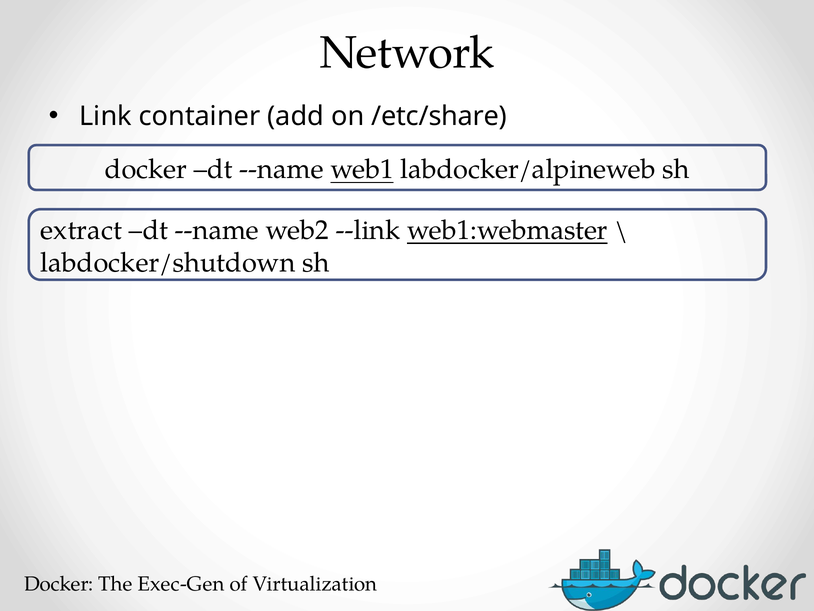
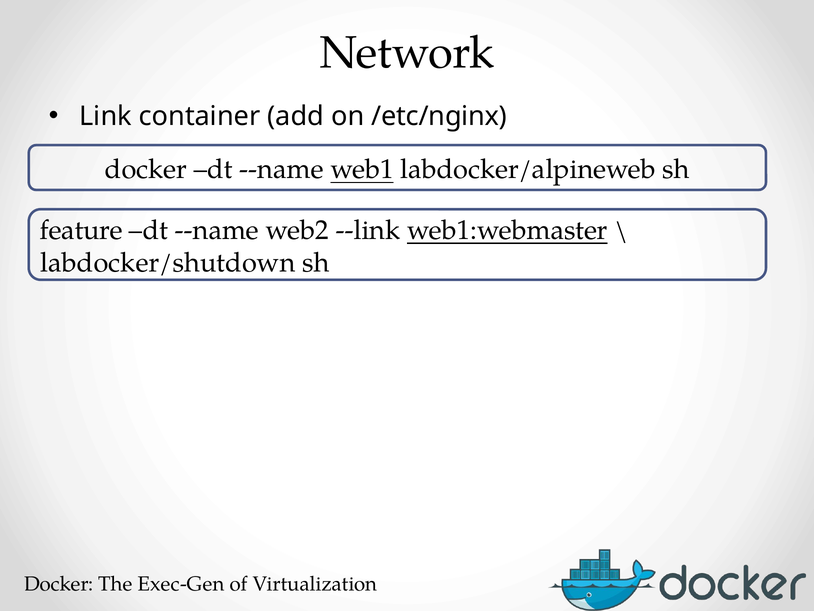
/etc/share: /etc/share -> /etc/nginx
extract: extract -> feature
